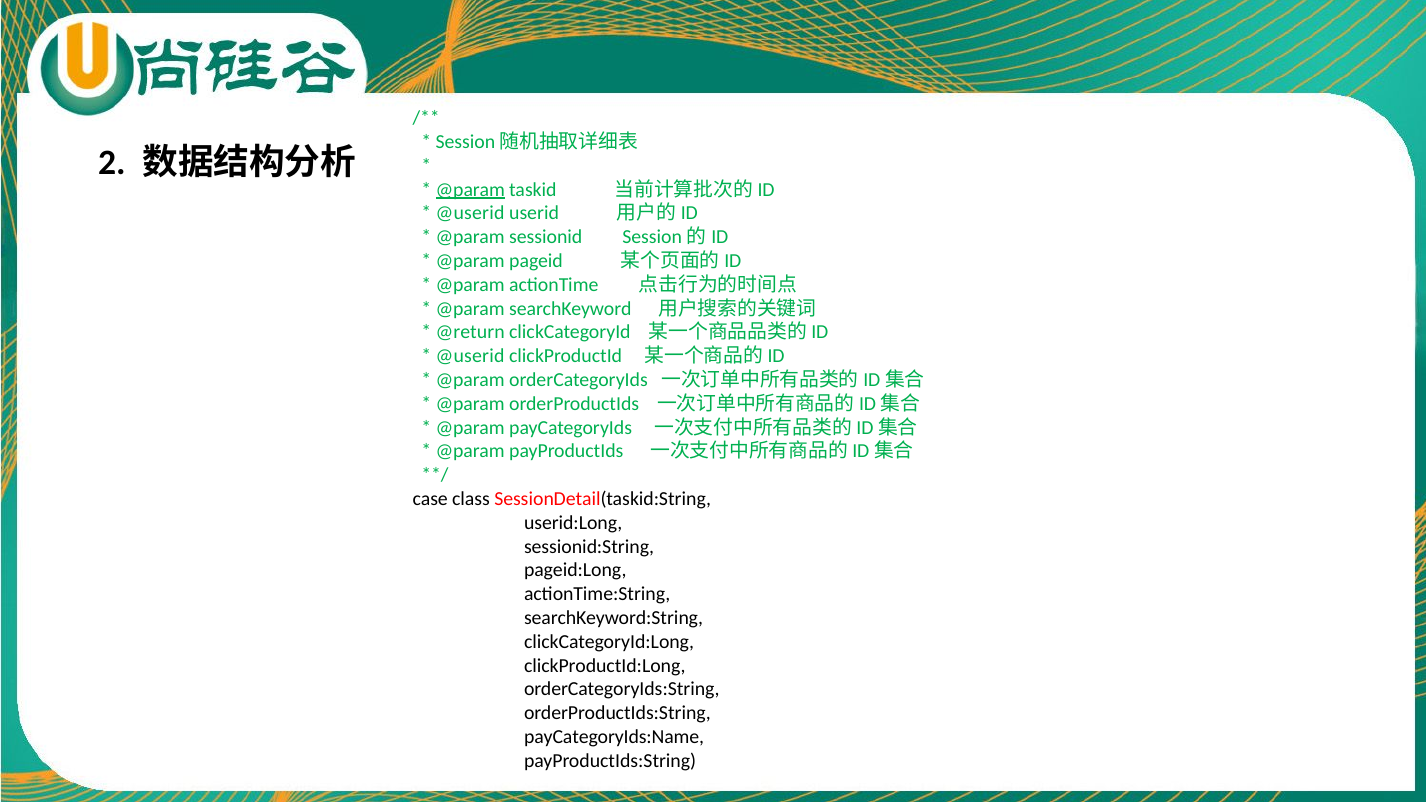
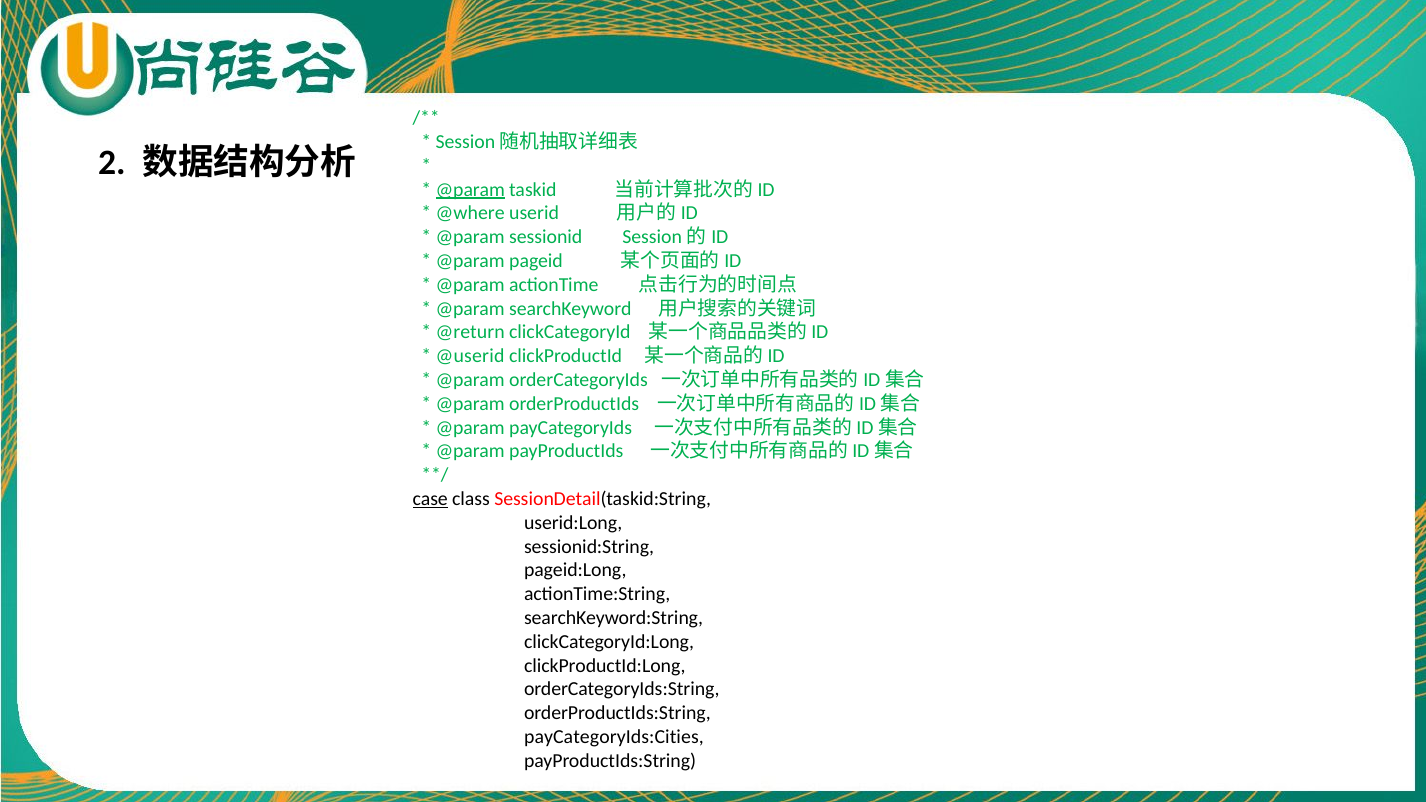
@userid at (470, 213): @userid -> @where
case underline: none -> present
payCategoryIds:Name: payCategoryIds:Name -> payCategoryIds:Cities
